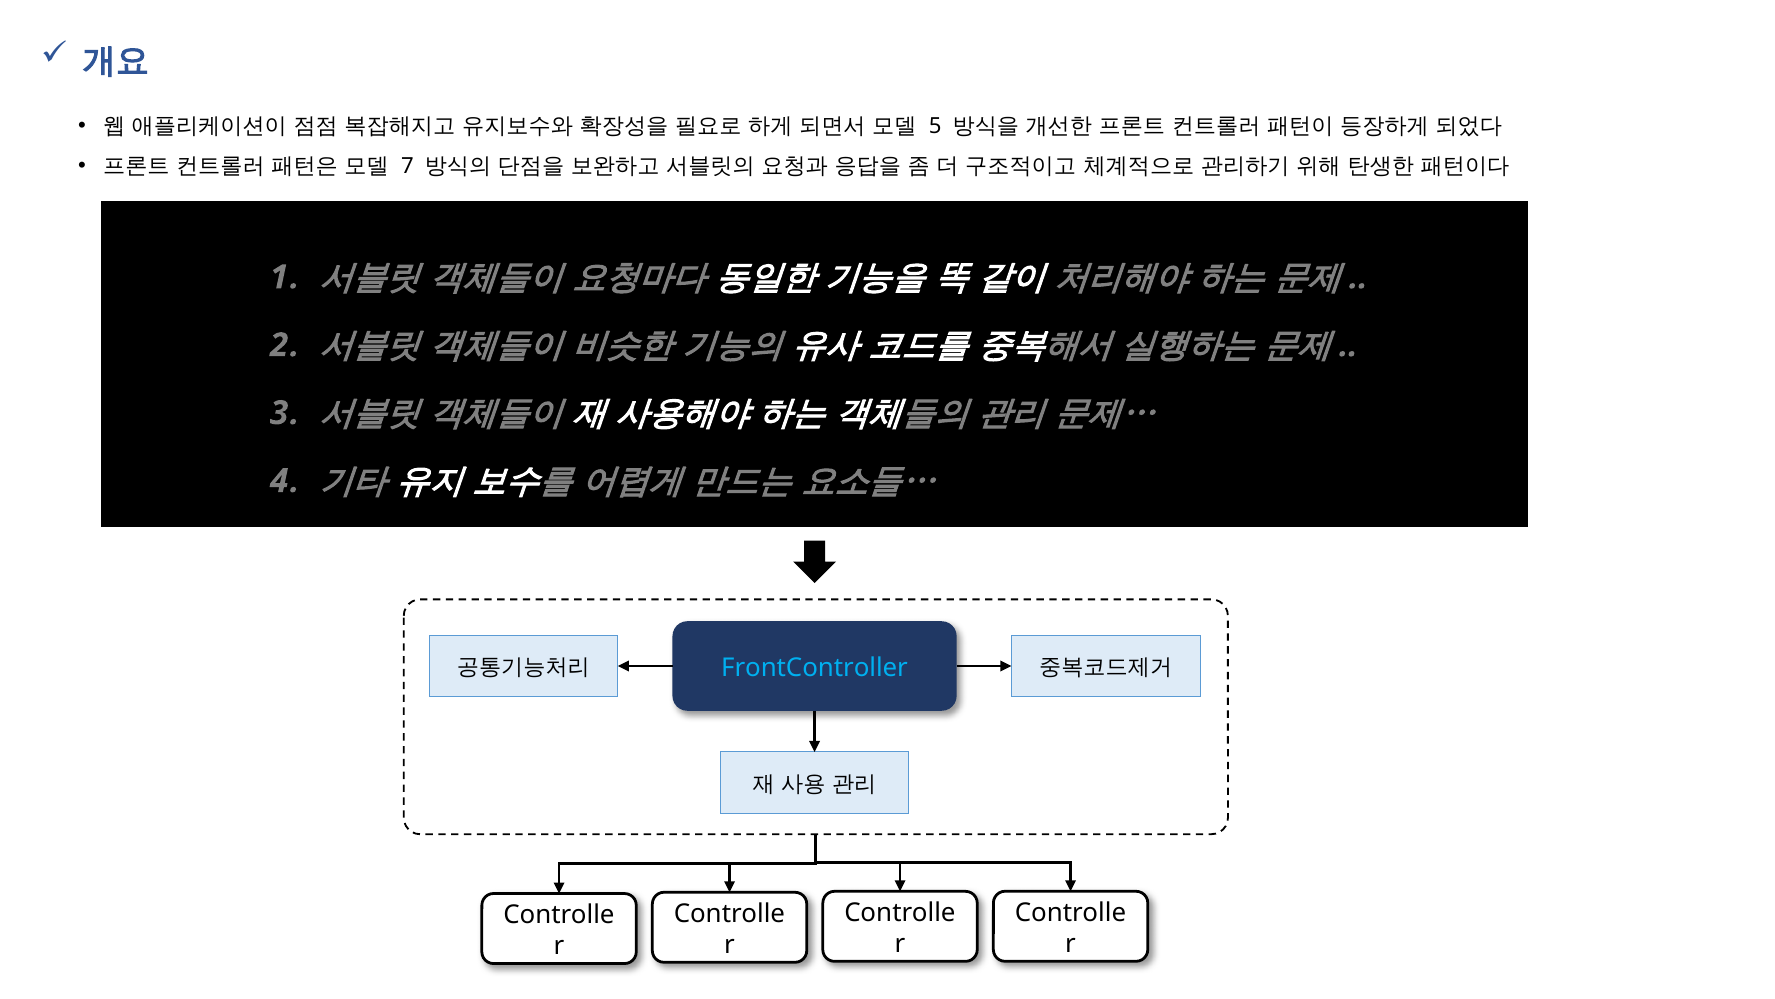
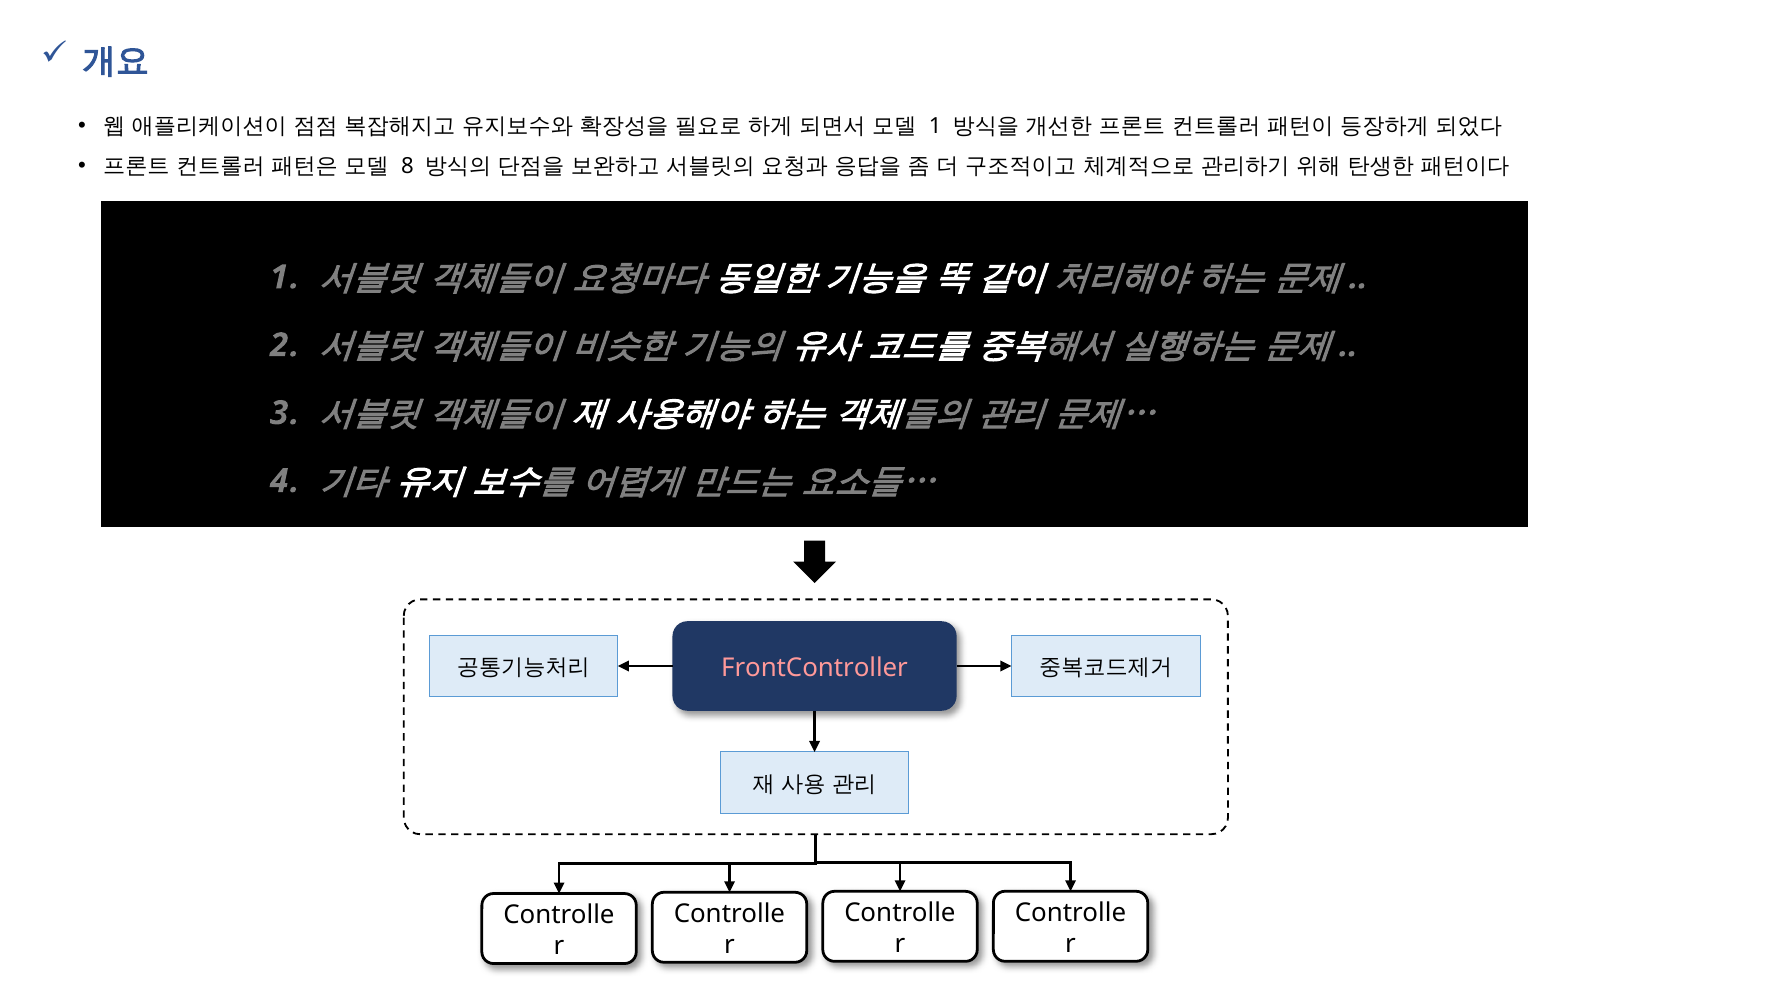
5 at (935, 126): 5 -> 1
7: 7 -> 8
FrontController colour: light blue -> pink
